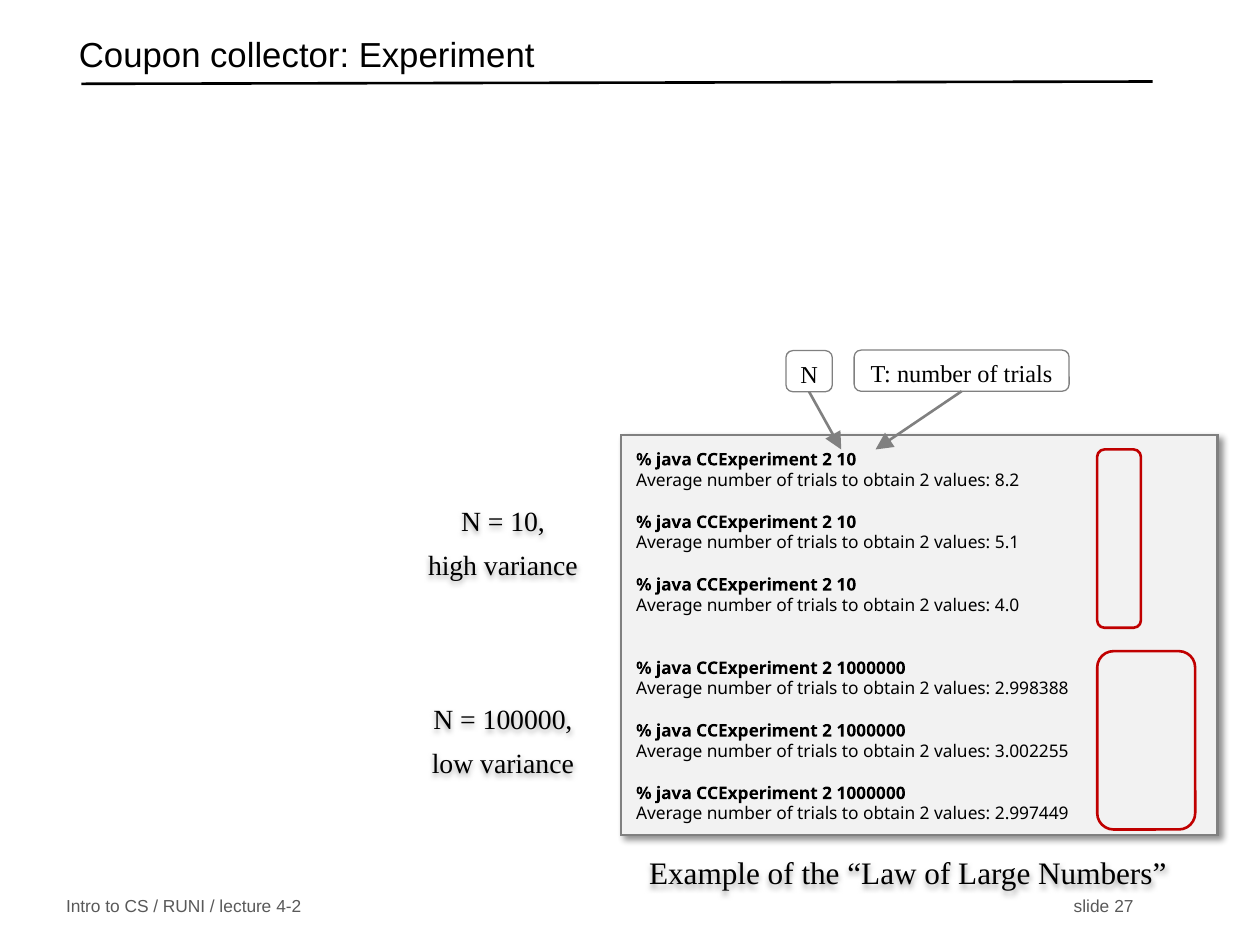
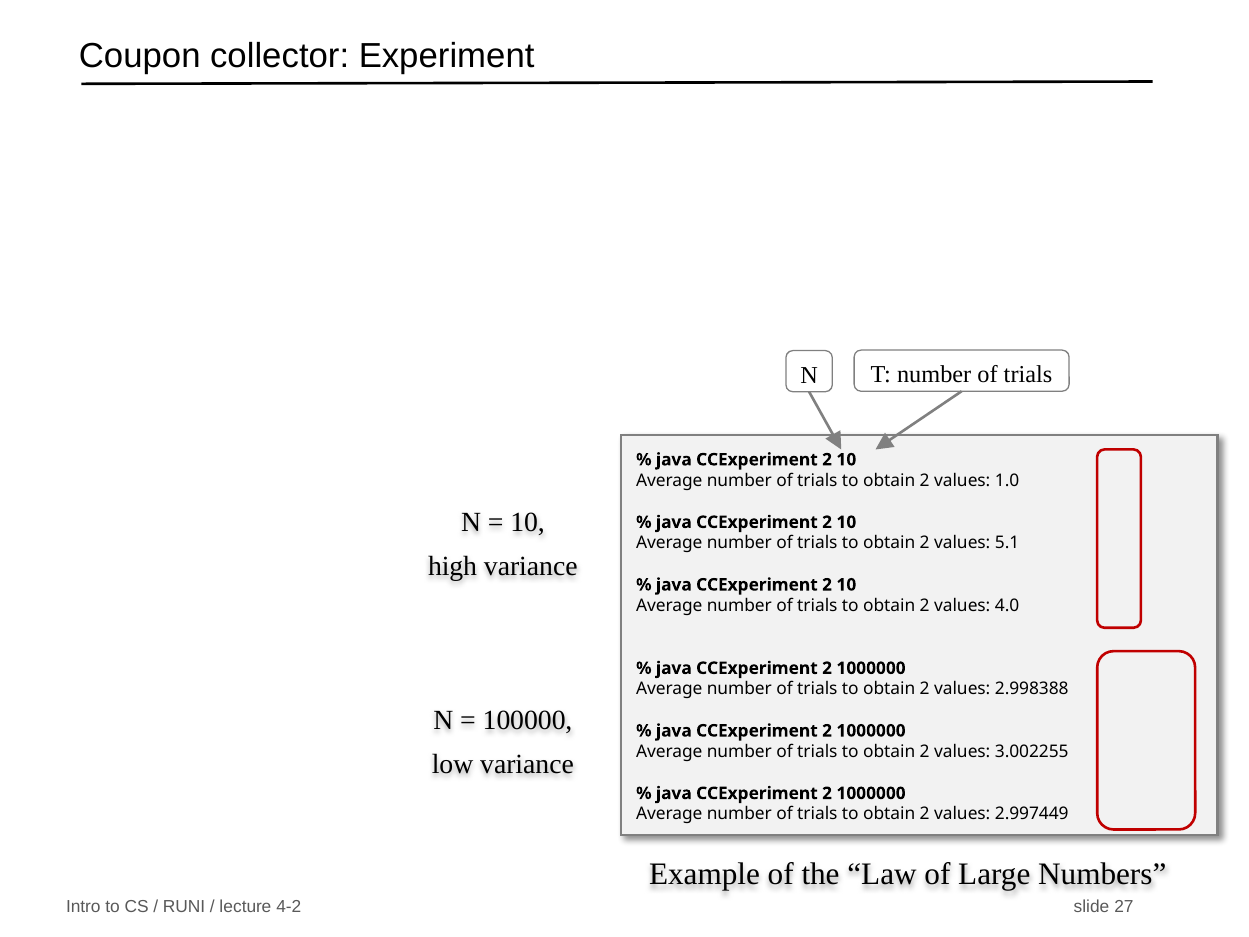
8.2: 8.2 -> 1.0
